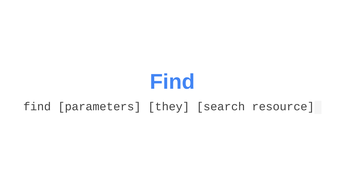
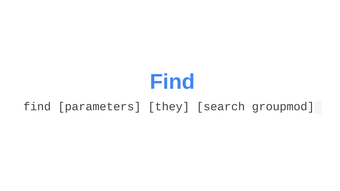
resource: resource -> groupmod
